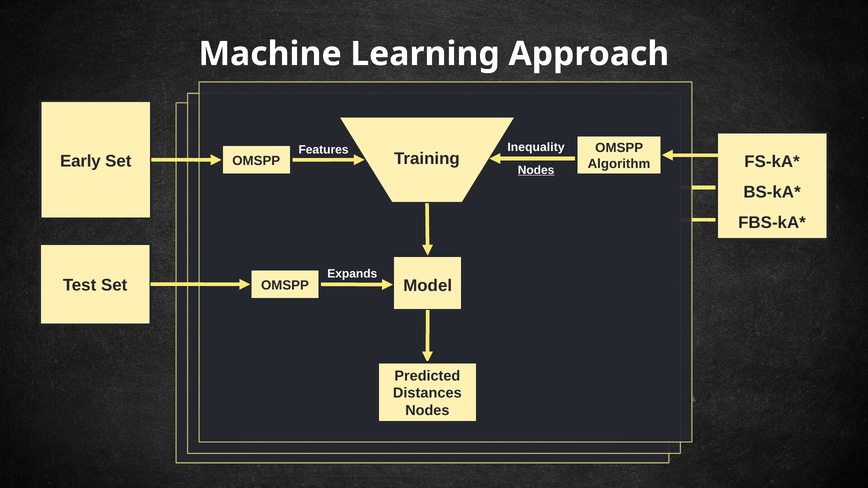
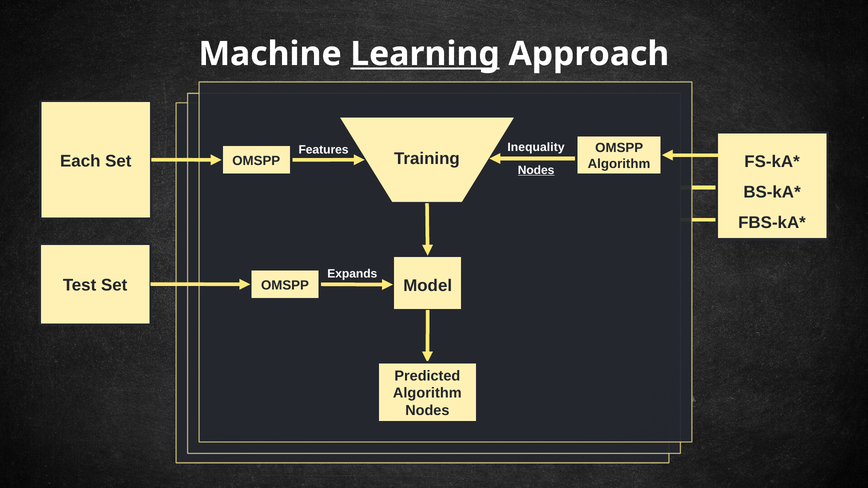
Learning underline: none -> present
Early: Early -> Each
Distances at (427, 393): Distances -> Algorithm
